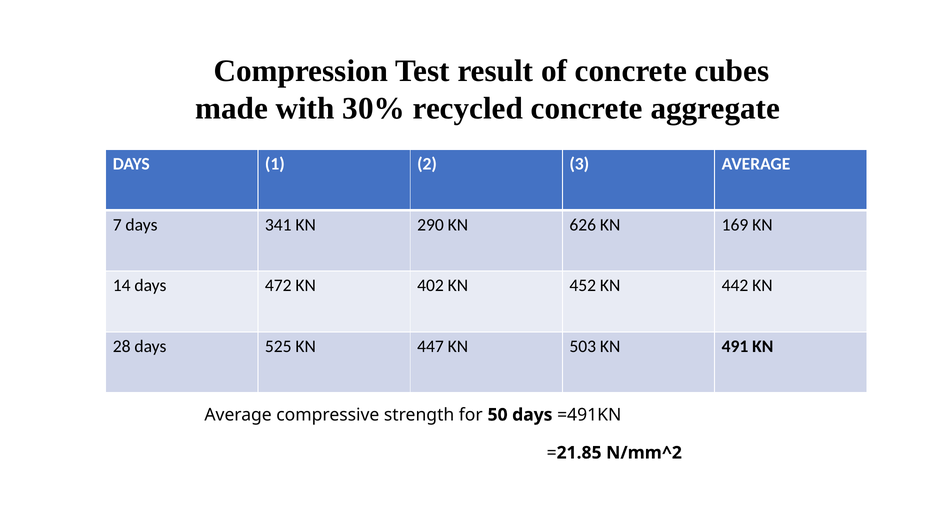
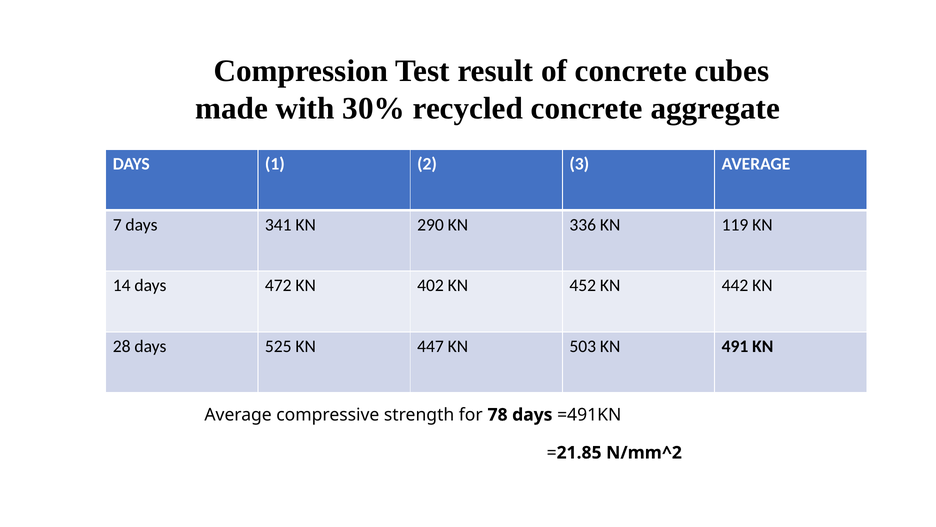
626: 626 -> 336
169: 169 -> 119
50: 50 -> 78
